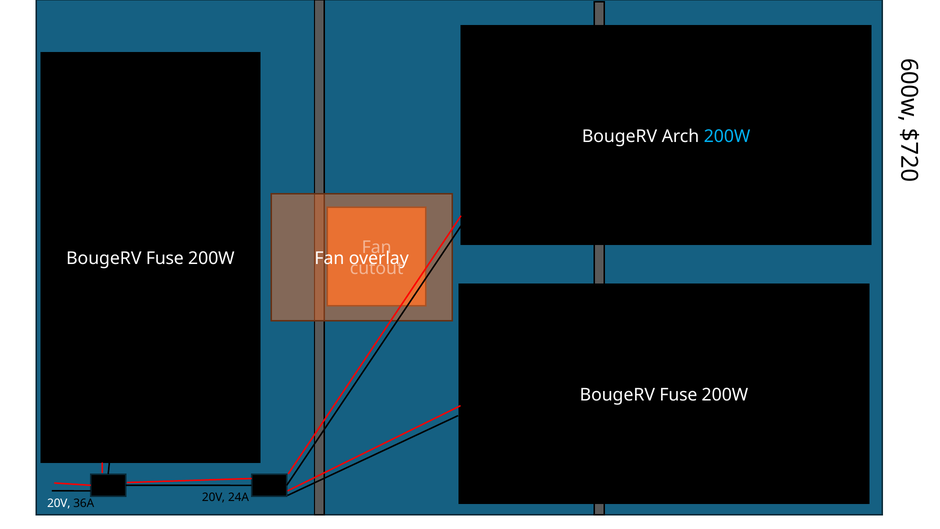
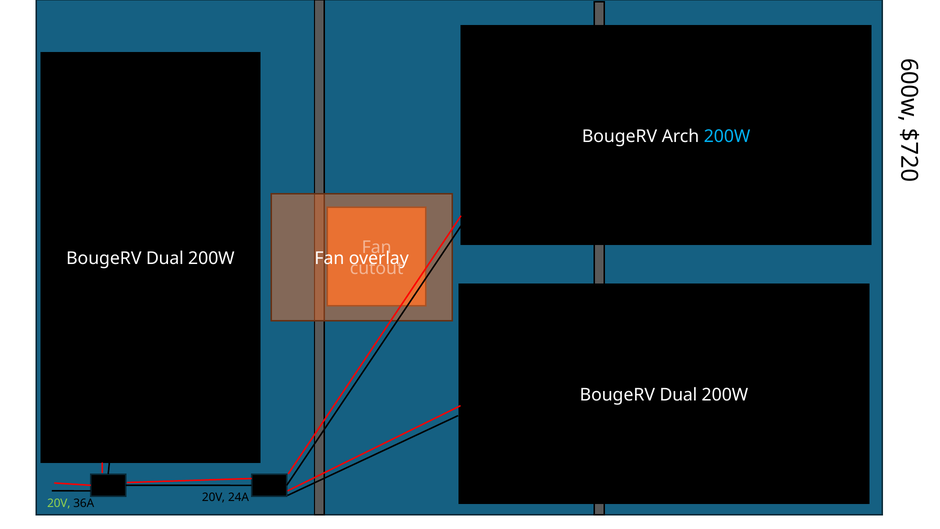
Fuse at (165, 259): Fuse -> Dual
Fuse at (678, 395): Fuse -> Dual
20V at (59, 503) colour: white -> light green
